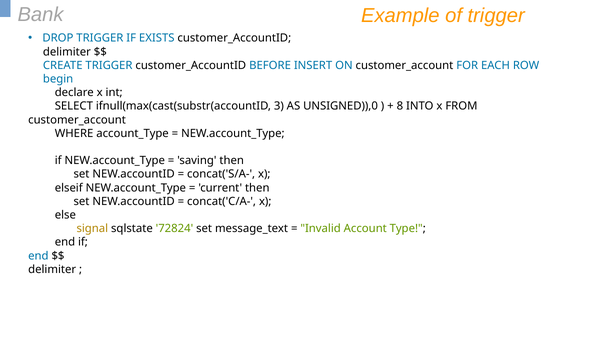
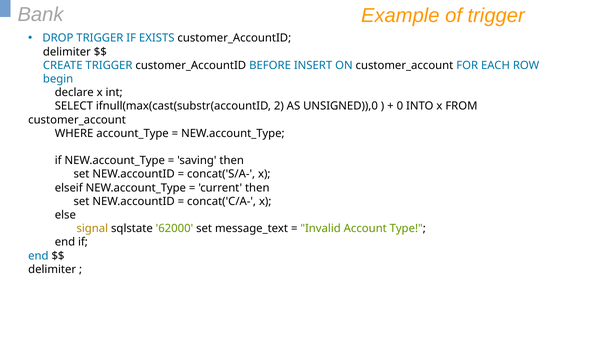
3: 3 -> 2
8: 8 -> 0
72824: 72824 -> 62000
